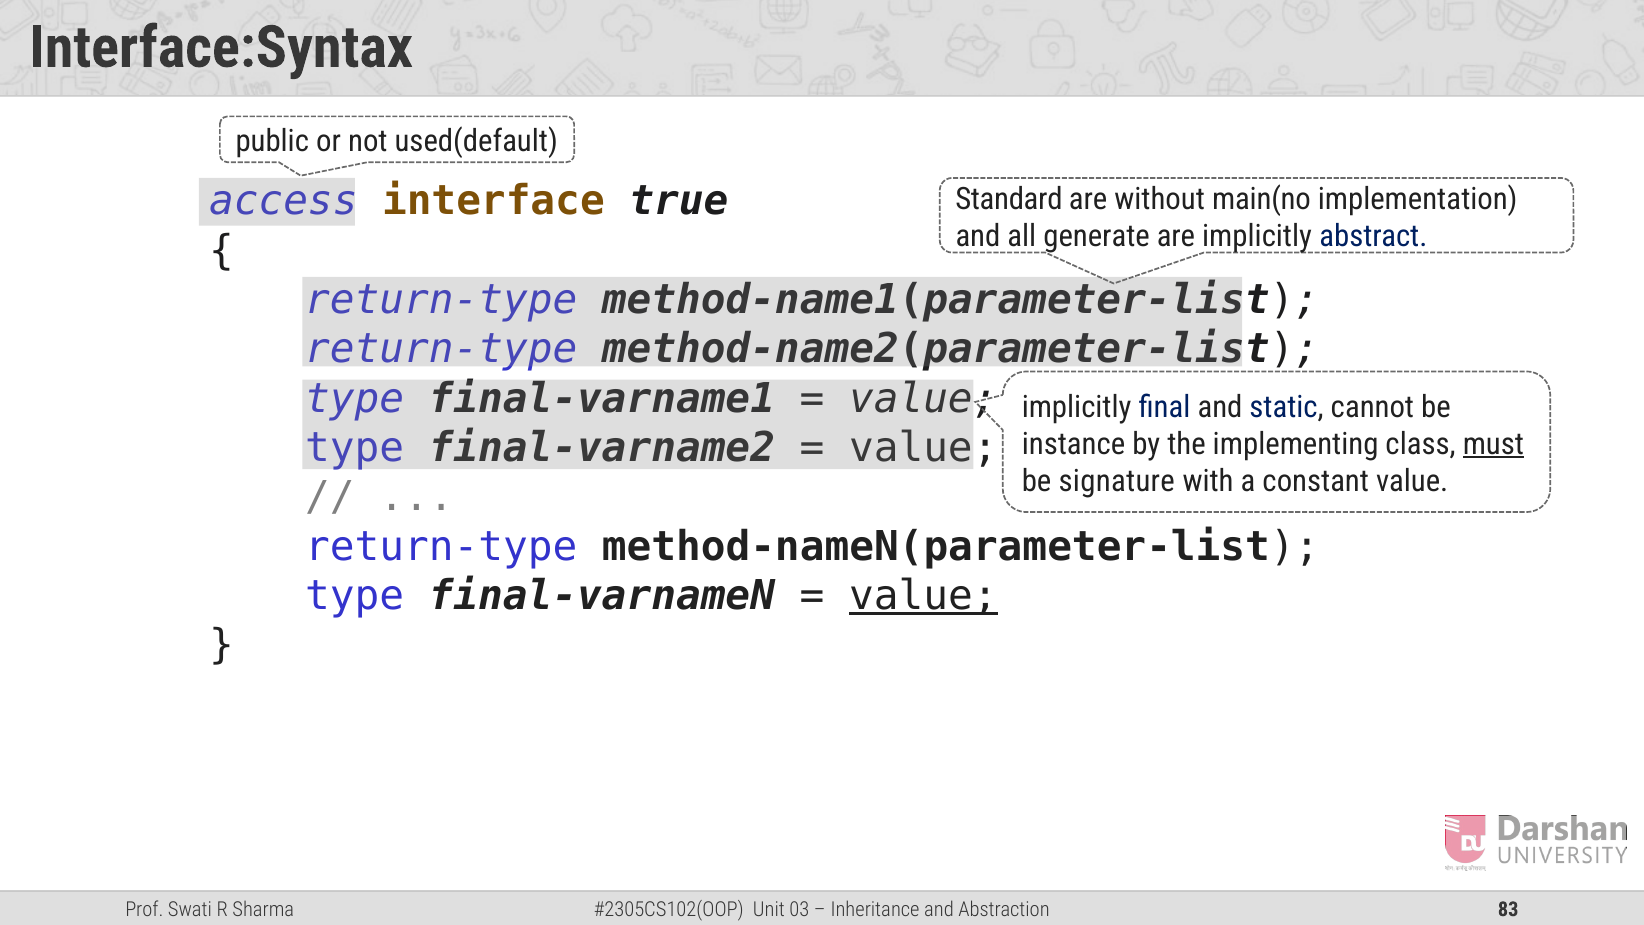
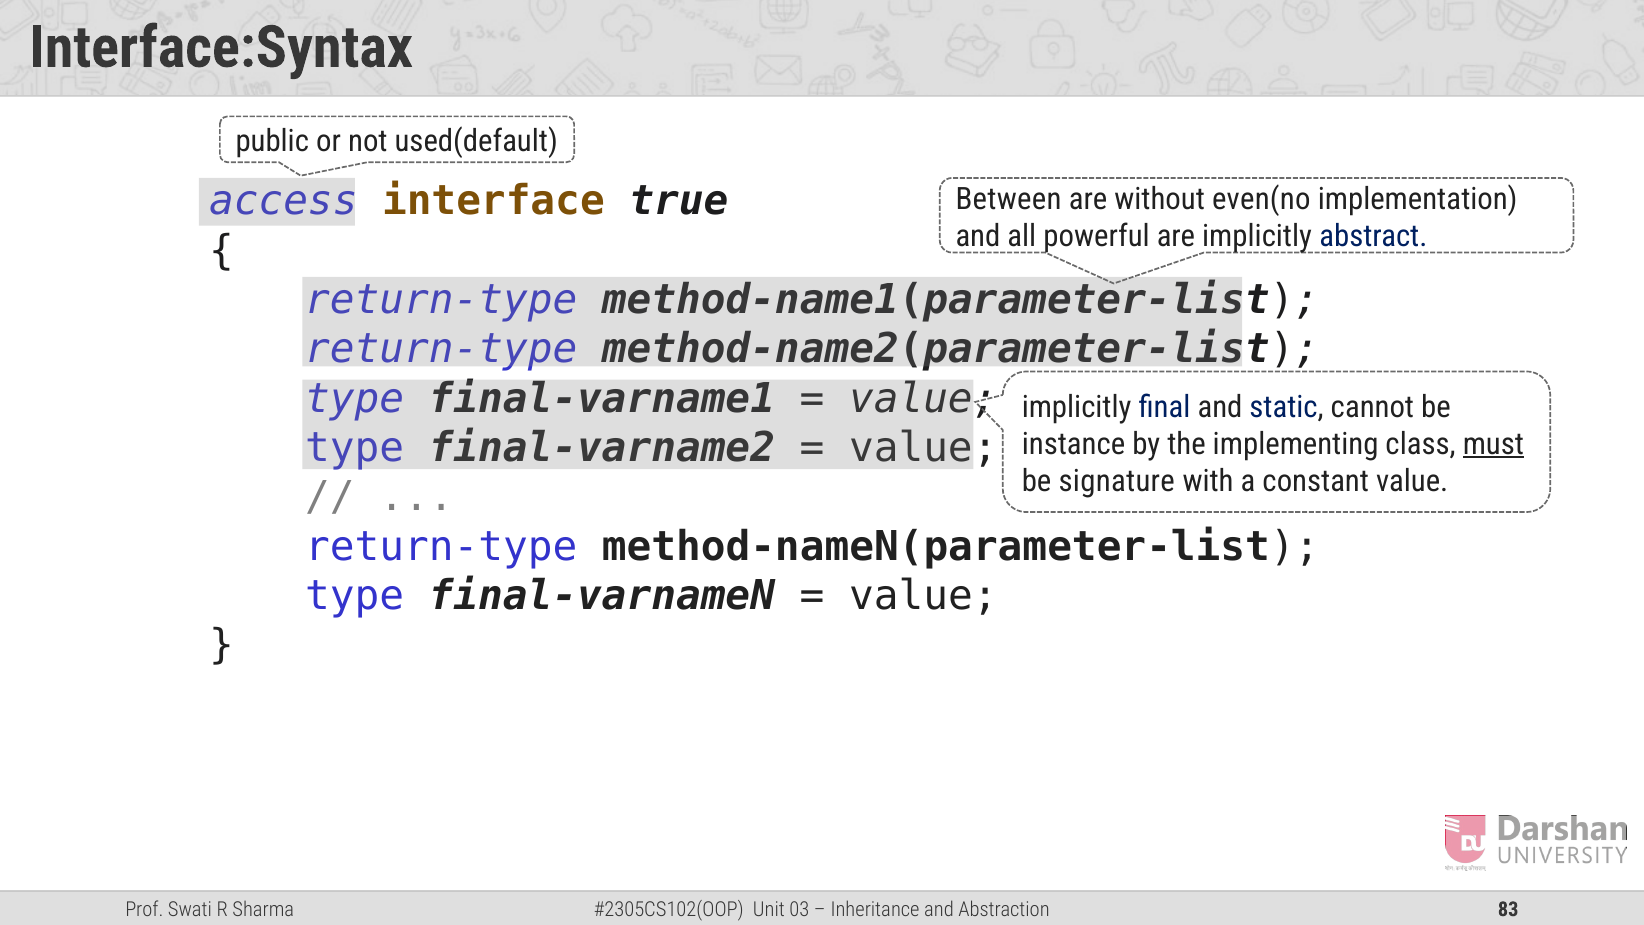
Standard: Standard -> Between
main(no: main(no -> even(no
generate: generate -> powerful
value at (923, 596) underline: present -> none
